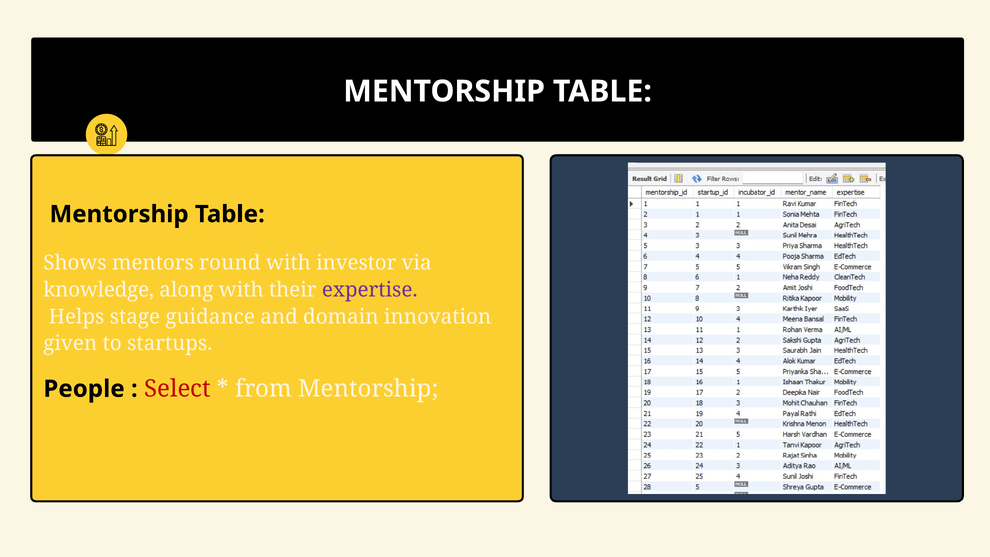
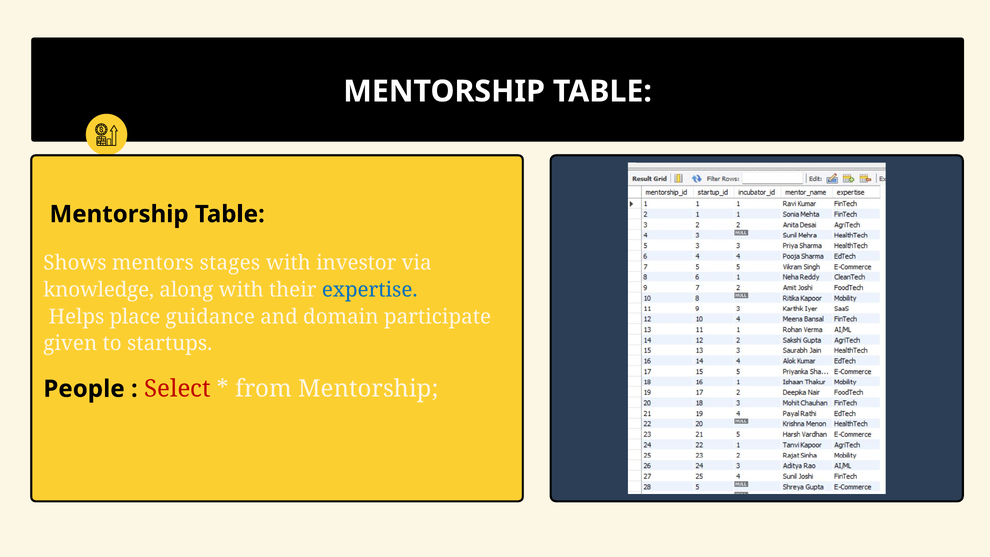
round: round -> stages
expertise colour: purple -> blue
stage: stage -> place
innovation: innovation -> participate
